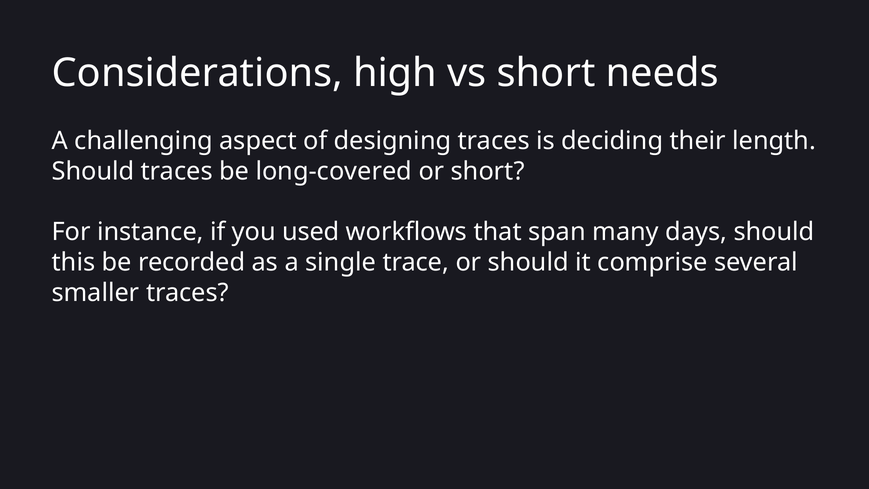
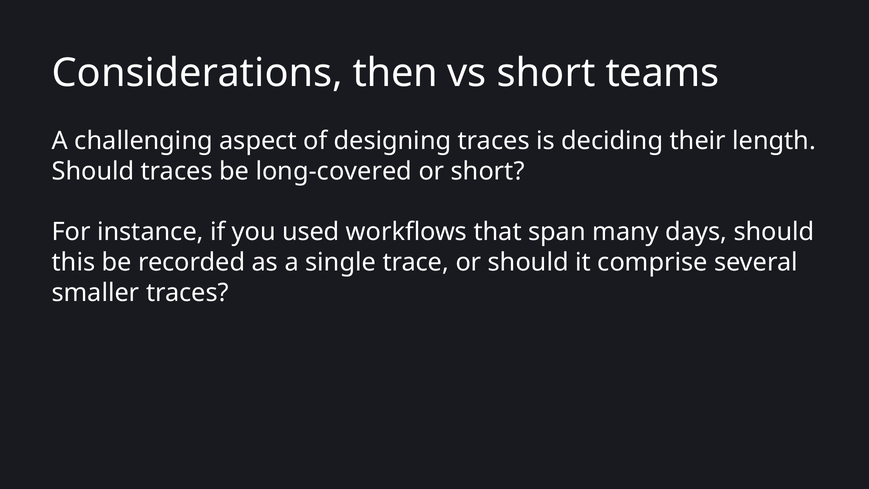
high: high -> then
needs: needs -> teams
